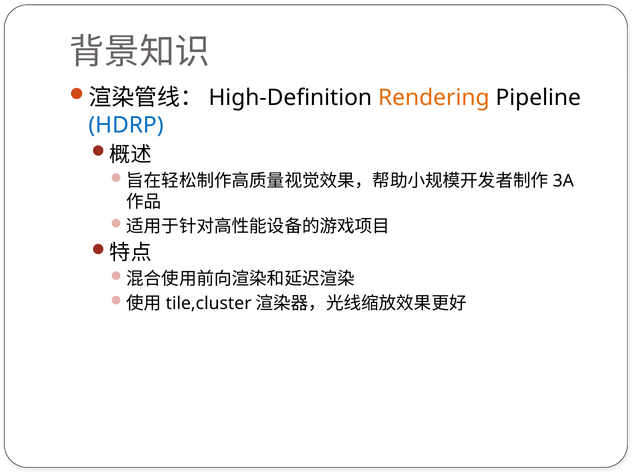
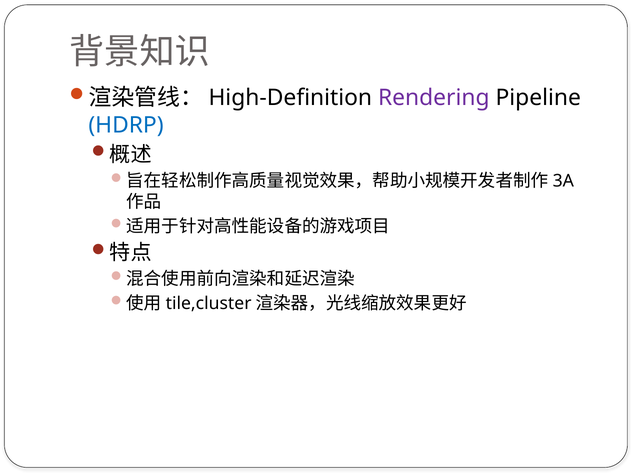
Rendering colour: orange -> purple
